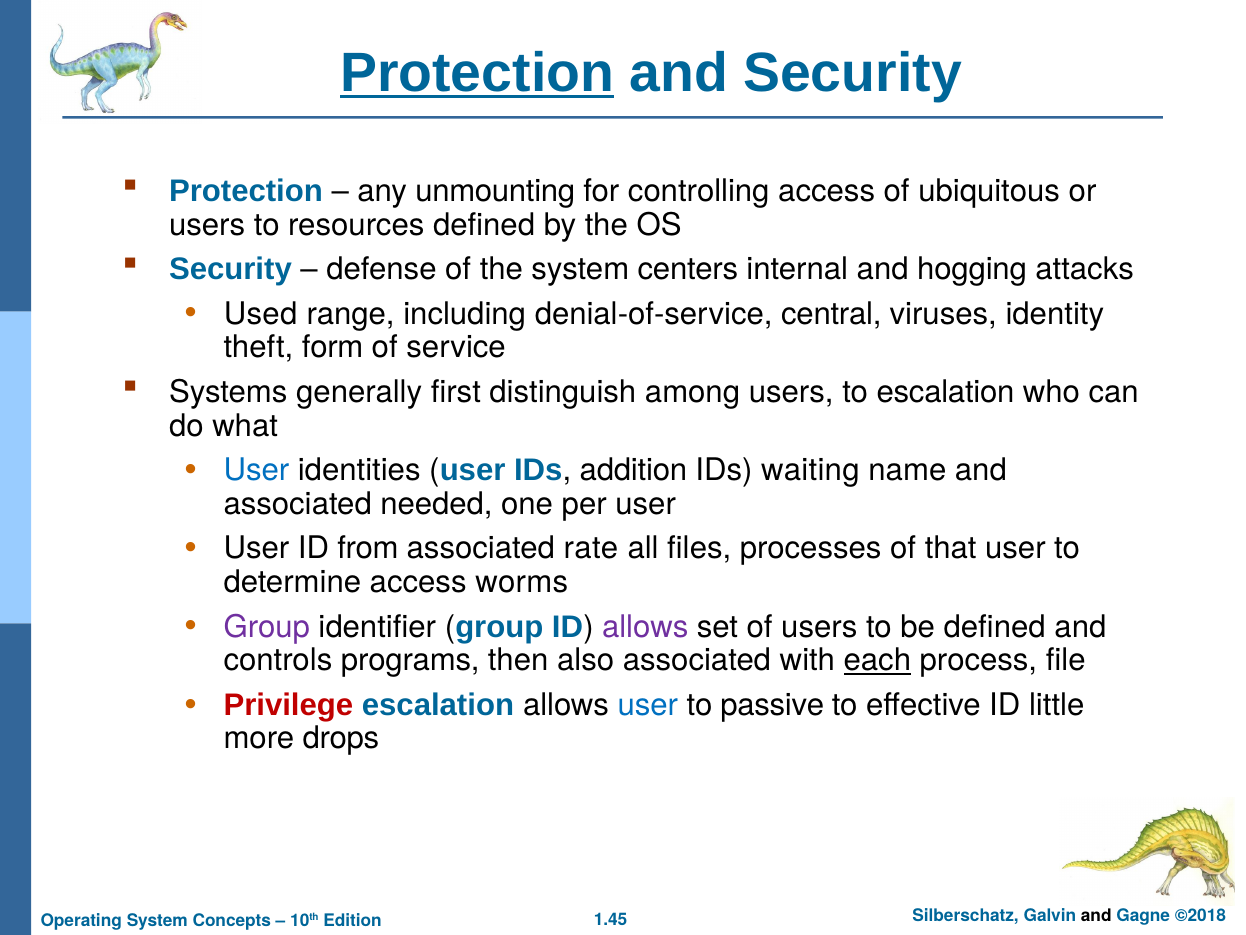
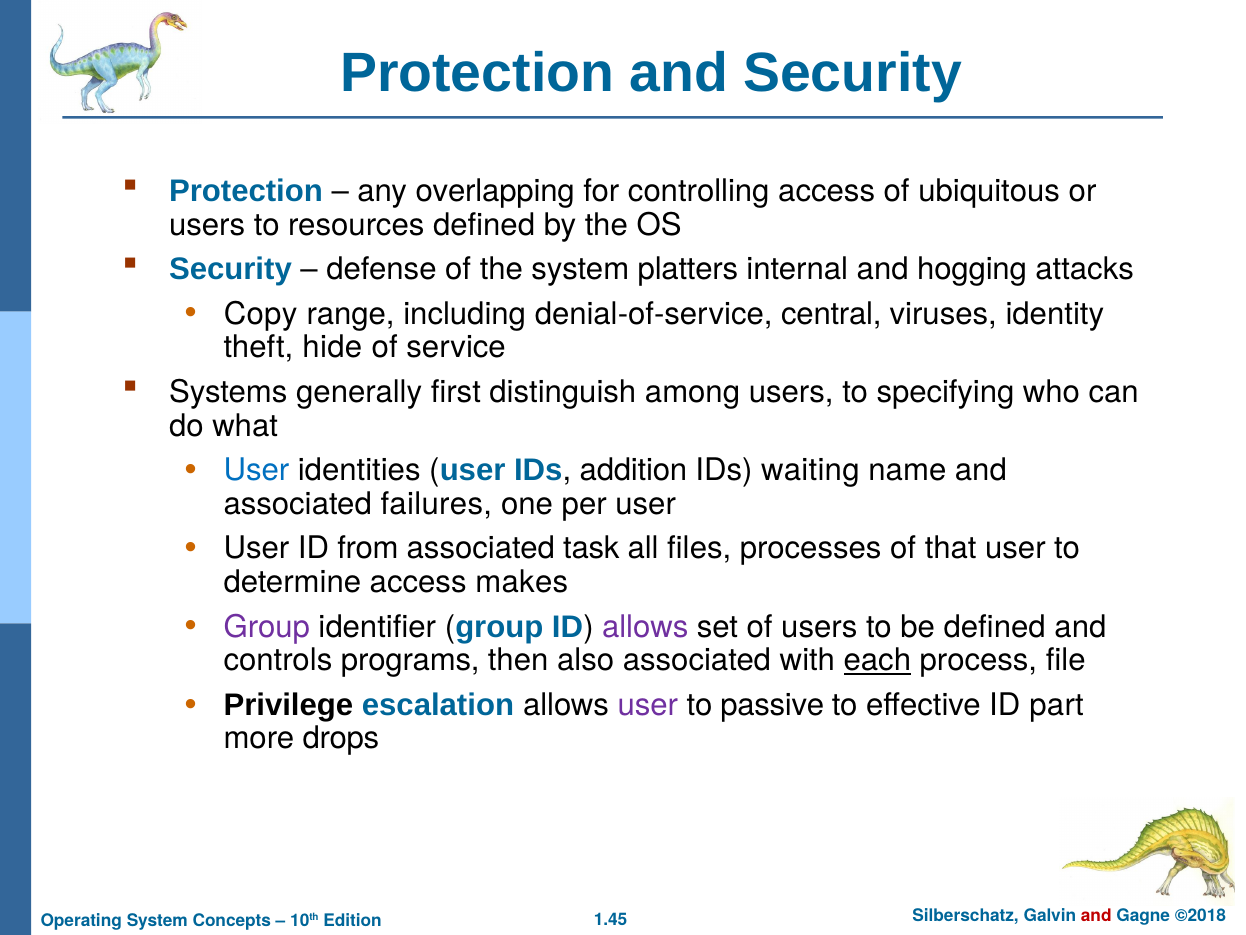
Protection at (477, 73) underline: present -> none
unmounting: unmounting -> overlapping
centers: centers -> platters
Used: Used -> Copy
form: form -> hide
to escalation: escalation -> specifying
needed: needed -> failures
rate: rate -> task
worms: worms -> makes
Privilege colour: red -> black
user at (648, 705) colour: blue -> purple
little: little -> part
and at (1096, 915) colour: black -> red
